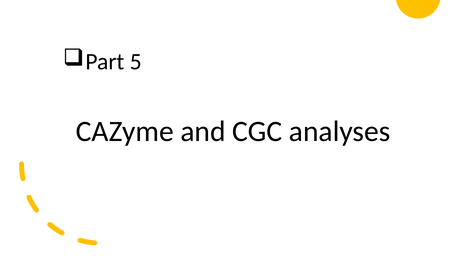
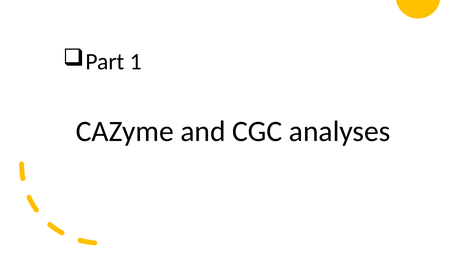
5: 5 -> 1
